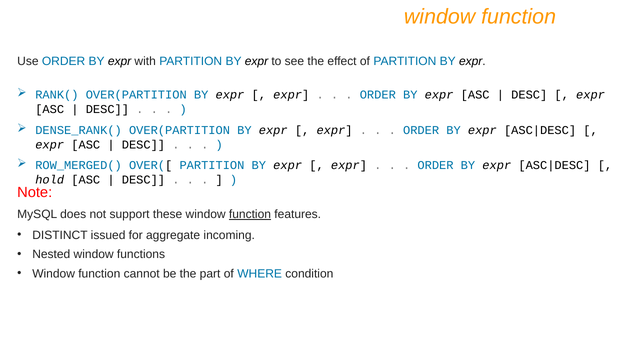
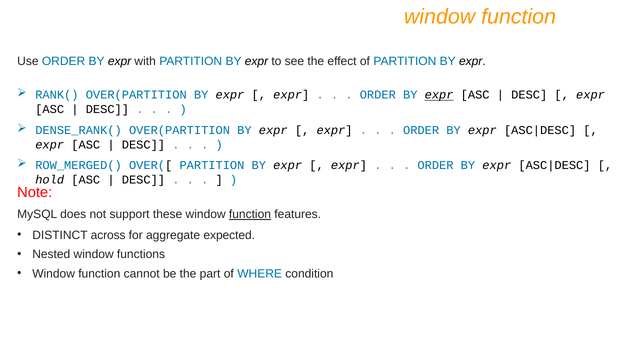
expr at (439, 95) underline: none -> present
issued: issued -> across
incoming: incoming -> expected
